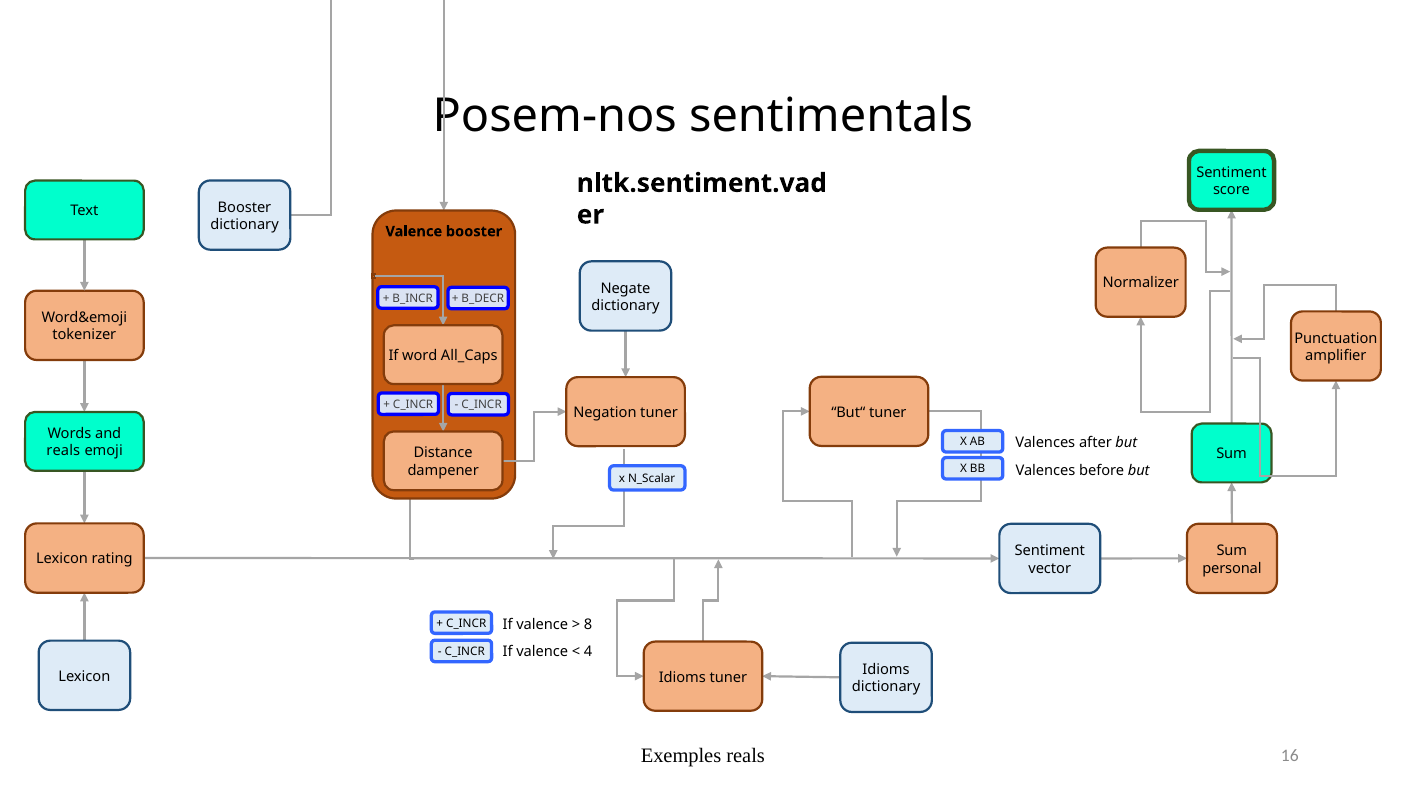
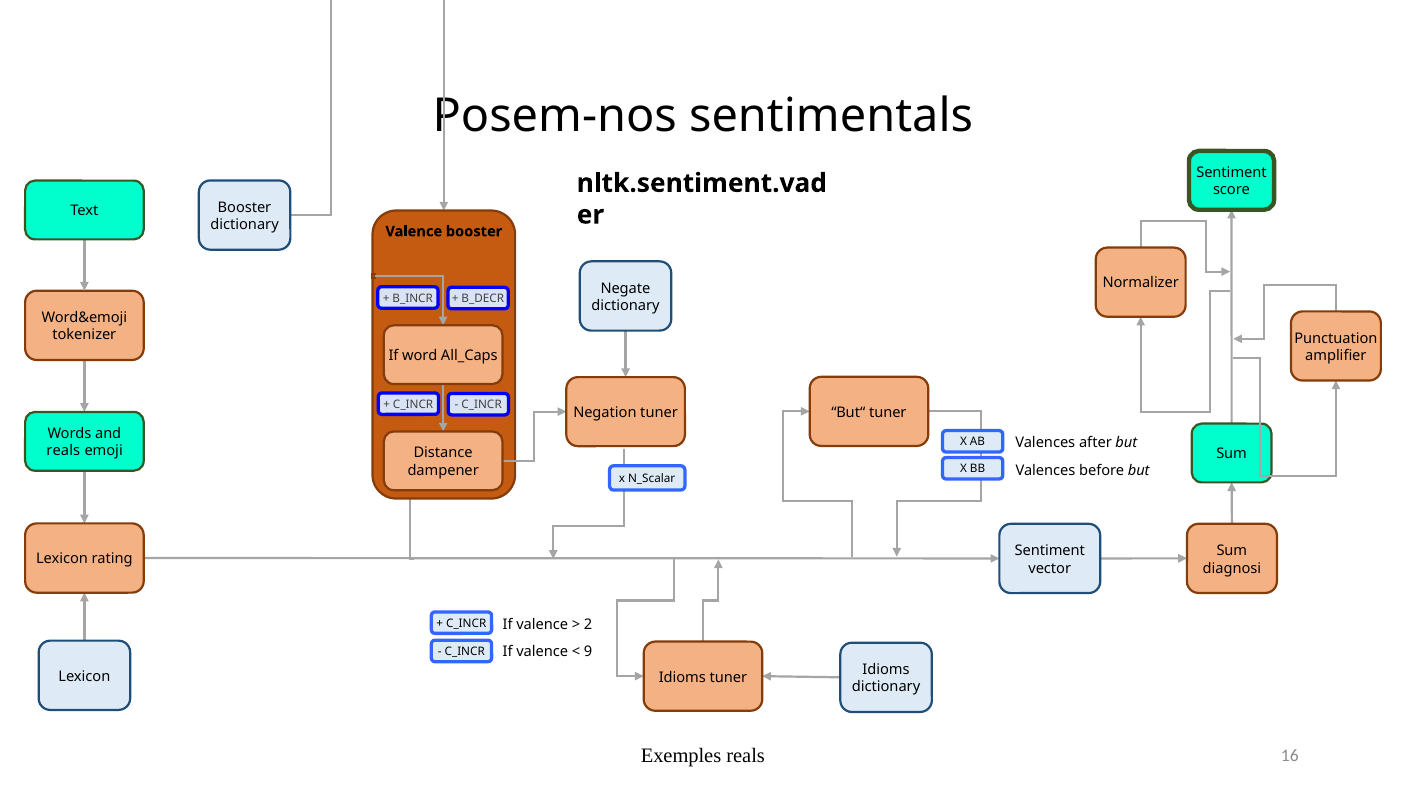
personal: personal -> diagnosi
8: 8 -> 2
4: 4 -> 9
